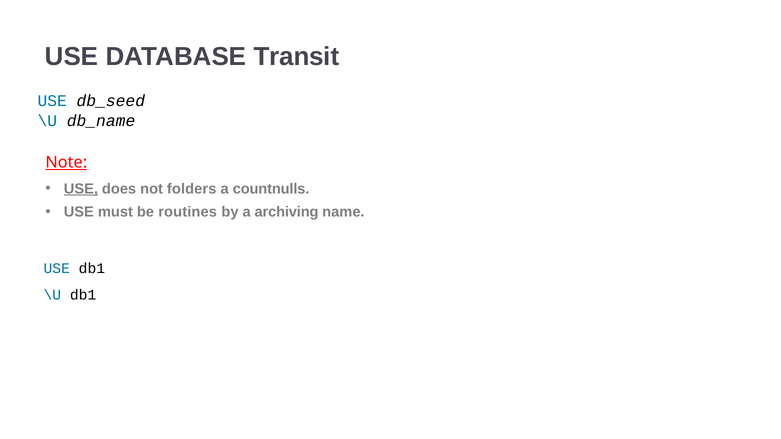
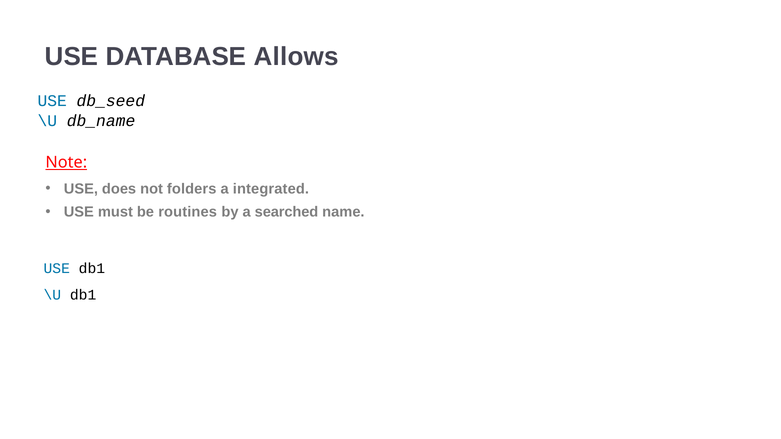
Transit: Transit -> Allows
USE at (81, 189) underline: present -> none
countnulls: countnulls -> integrated
archiving: archiving -> searched
